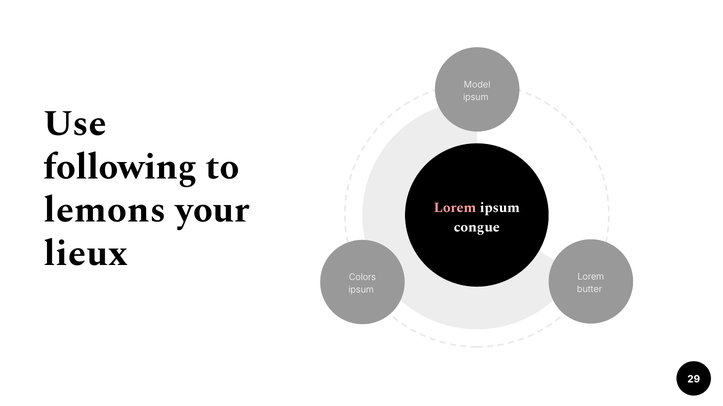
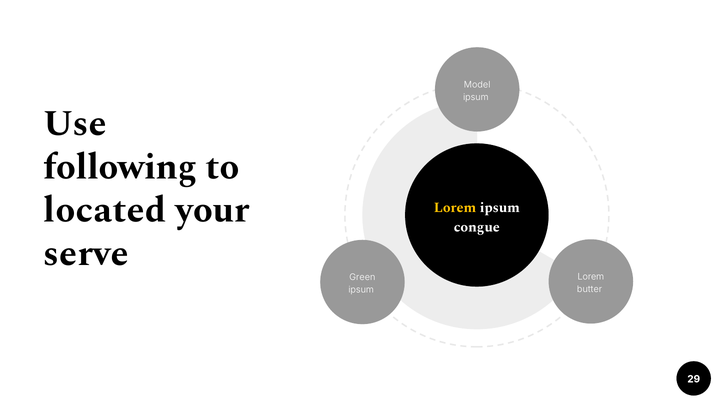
lemons: lemons -> located
Lorem at (455, 208) colour: pink -> yellow
lieux: lieux -> serve
Colors: Colors -> Green
